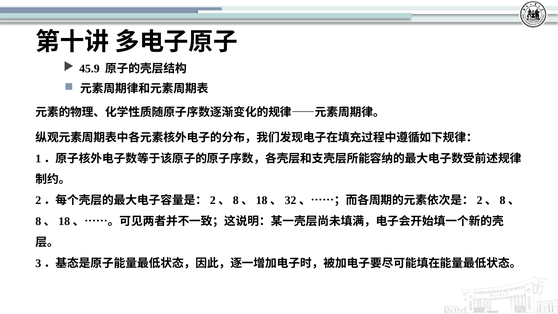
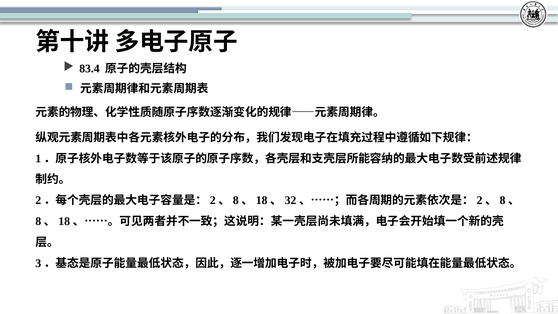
45.9: 45.9 -> 83.4
